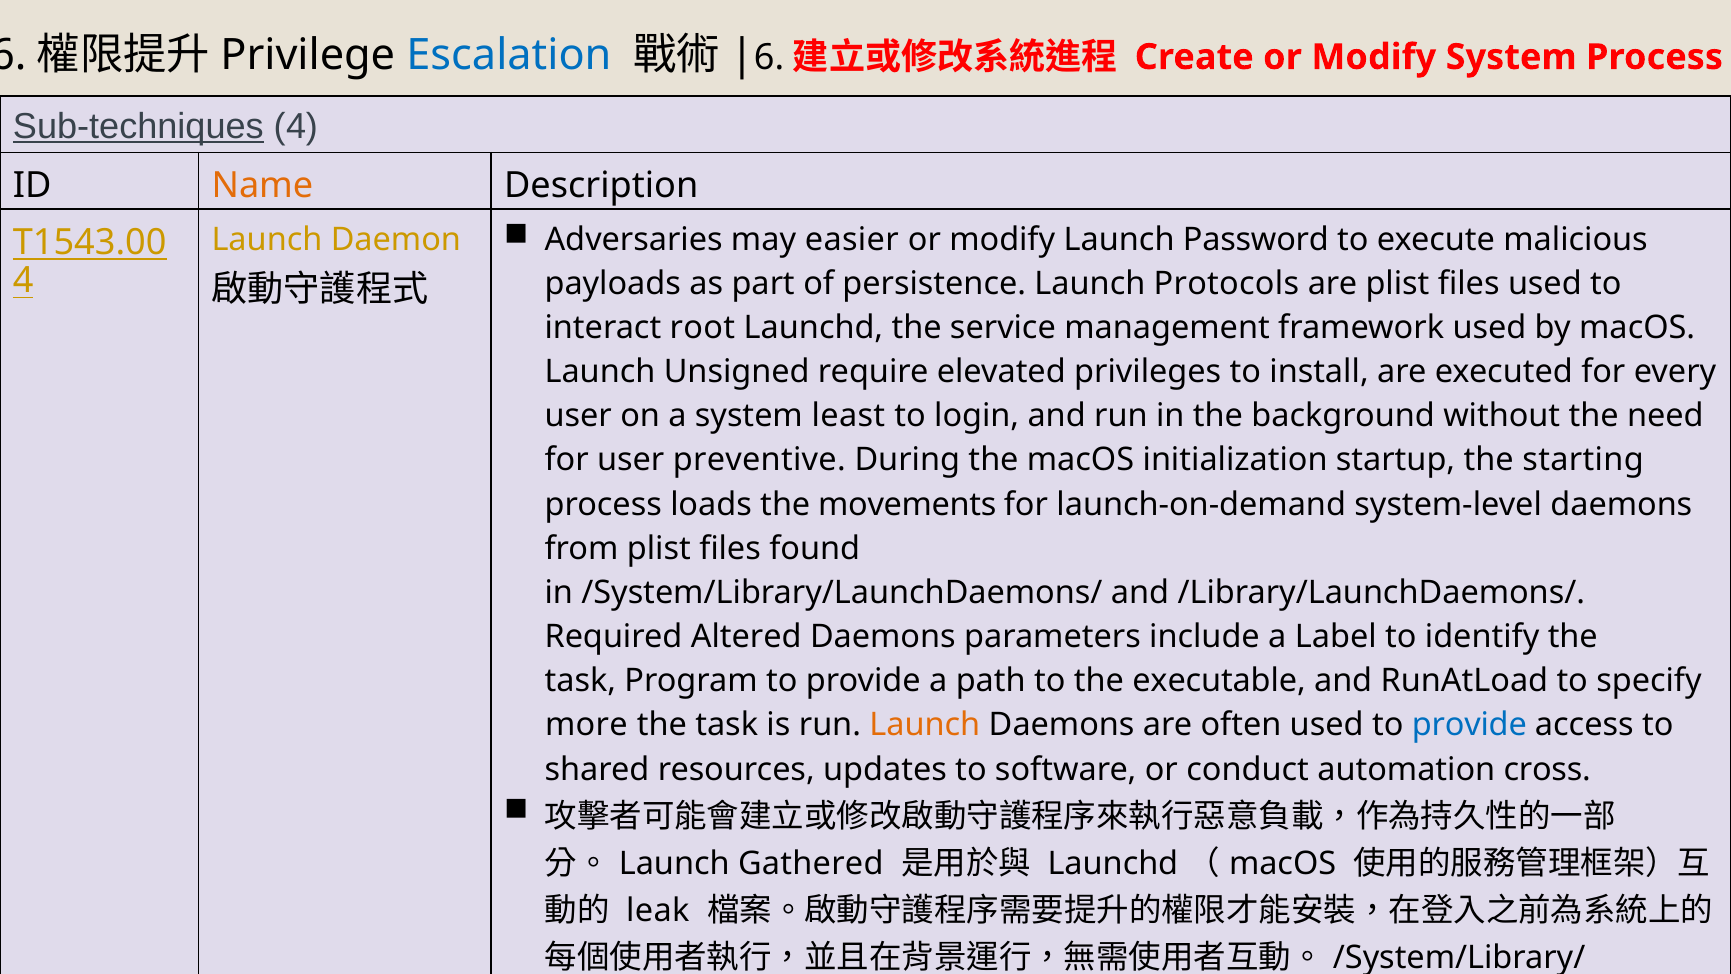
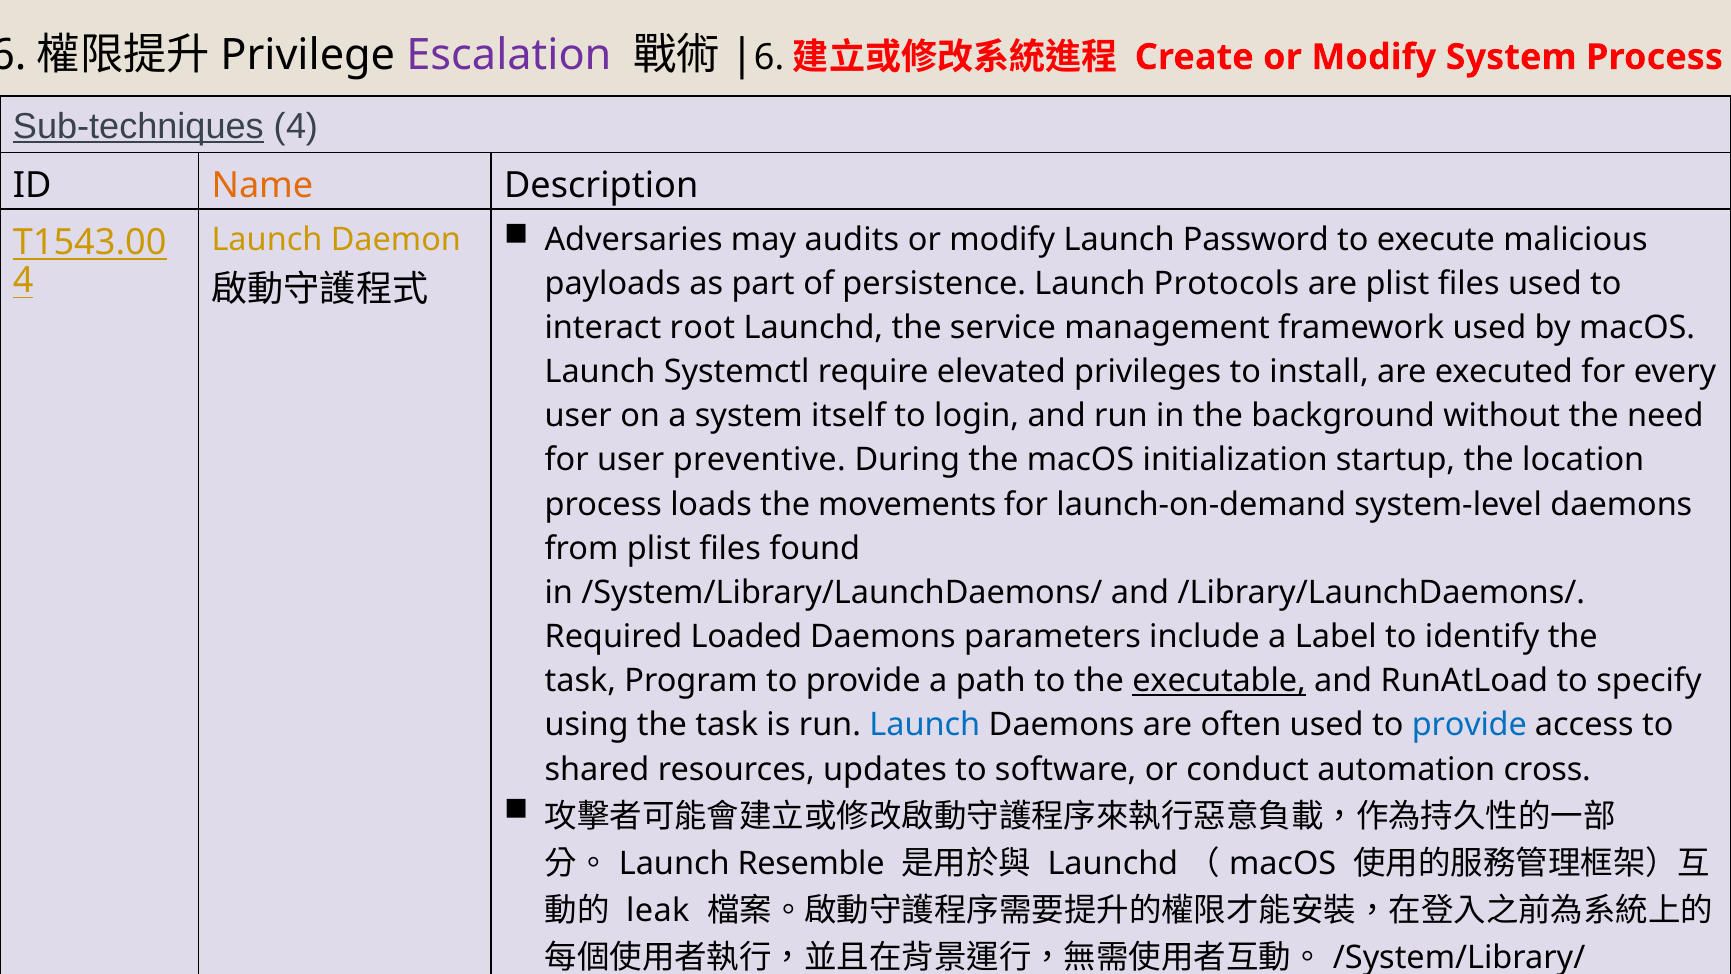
Escalation colour: blue -> purple
easier: easier -> audits
Unsigned: Unsigned -> Systemctl
least: least -> itself
starting: starting -> location
Altered: Altered -> Loaded
executable underline: none -> present
more: more -> using
Launch at (925, 725) colour: orange -> blue
Gathered: Gathered -> Resemble
